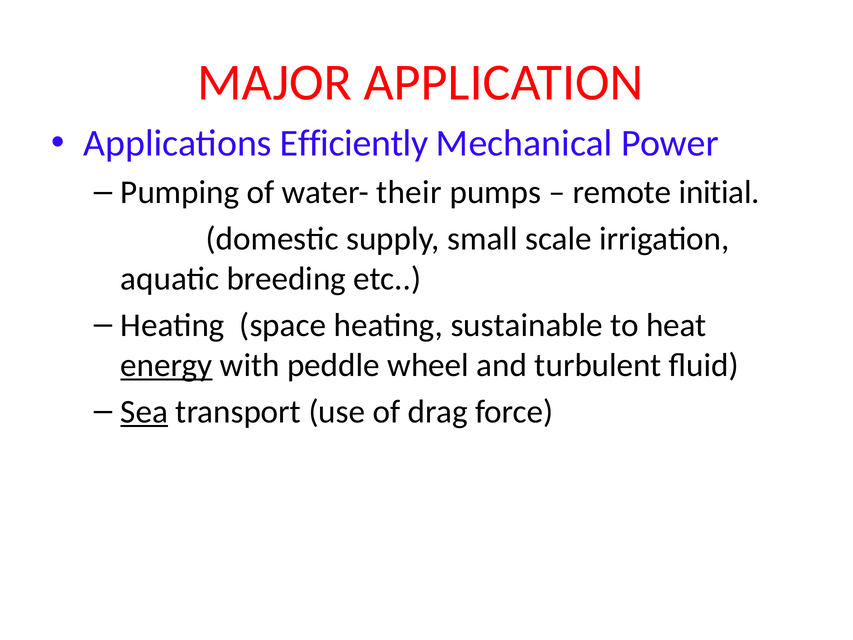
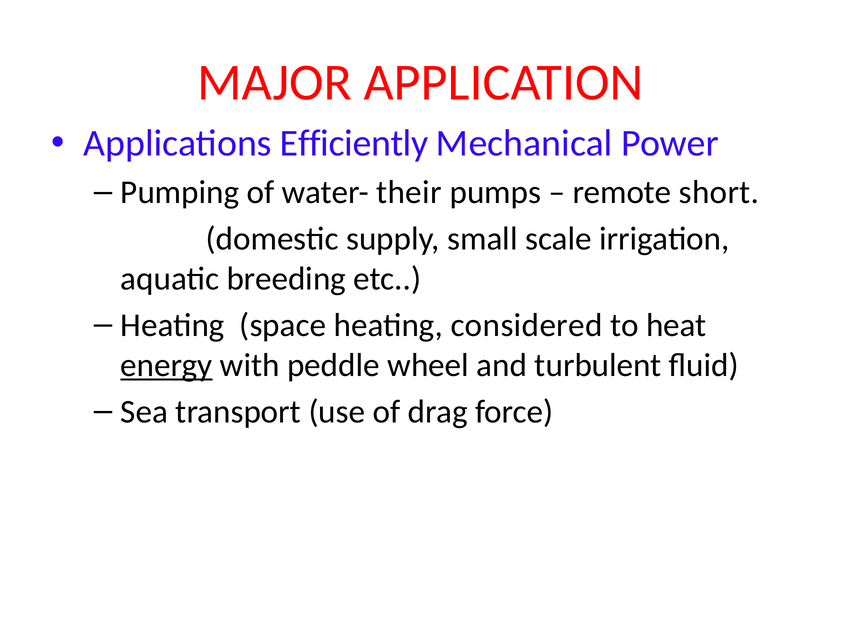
initial: initial -> short
sustainable: sustainable -> considered
Sea underline: present -> none
